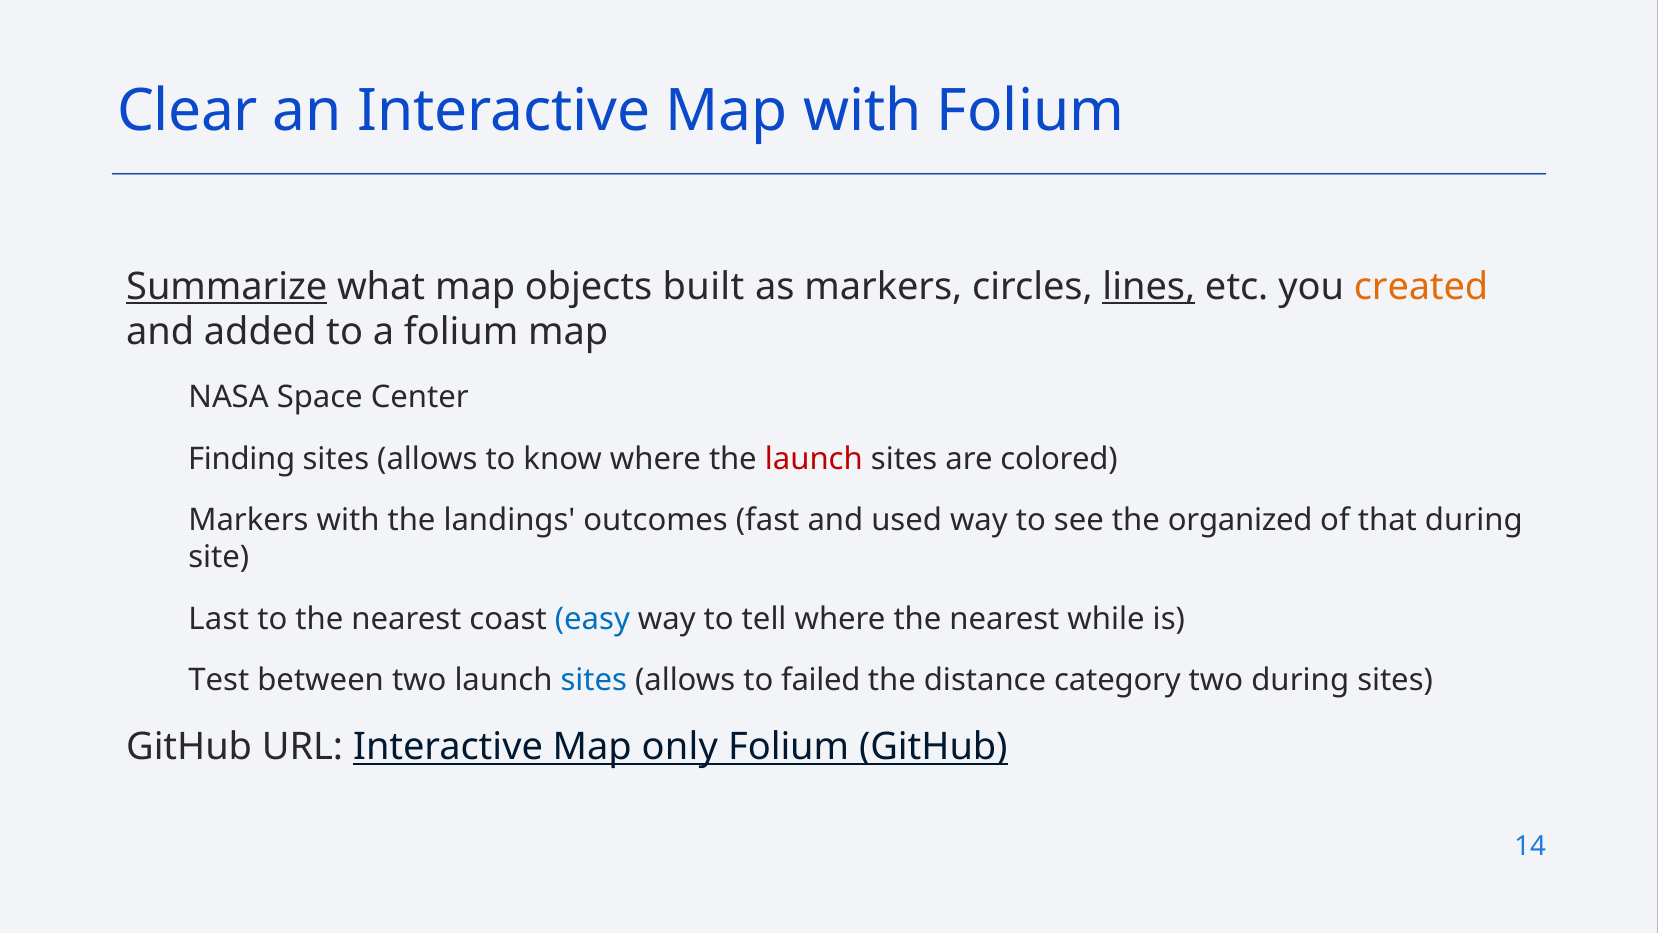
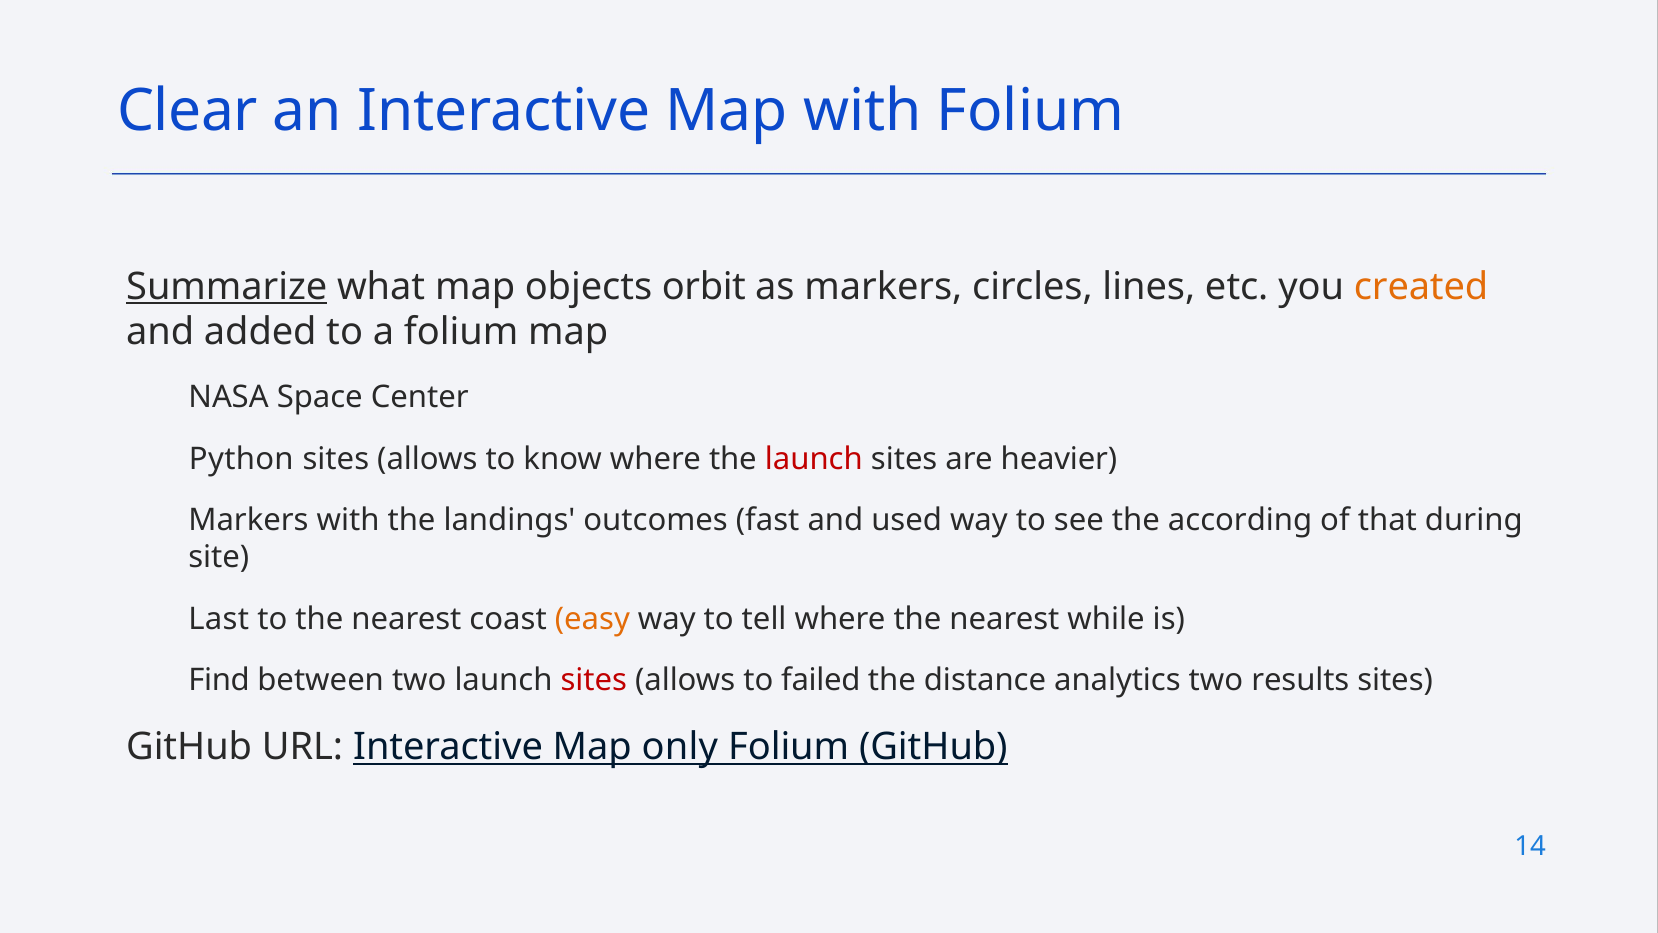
built: built -> orbit
lines underline: present -> none
Finding: Finding -> Python
colored: colored -> heavier
organized: organized -> according
easy colour: blue -> orange
Test: Test -> Find
sites at (594, 680) colour: blue -> red
category: category -> analytics
two during: during -> results
